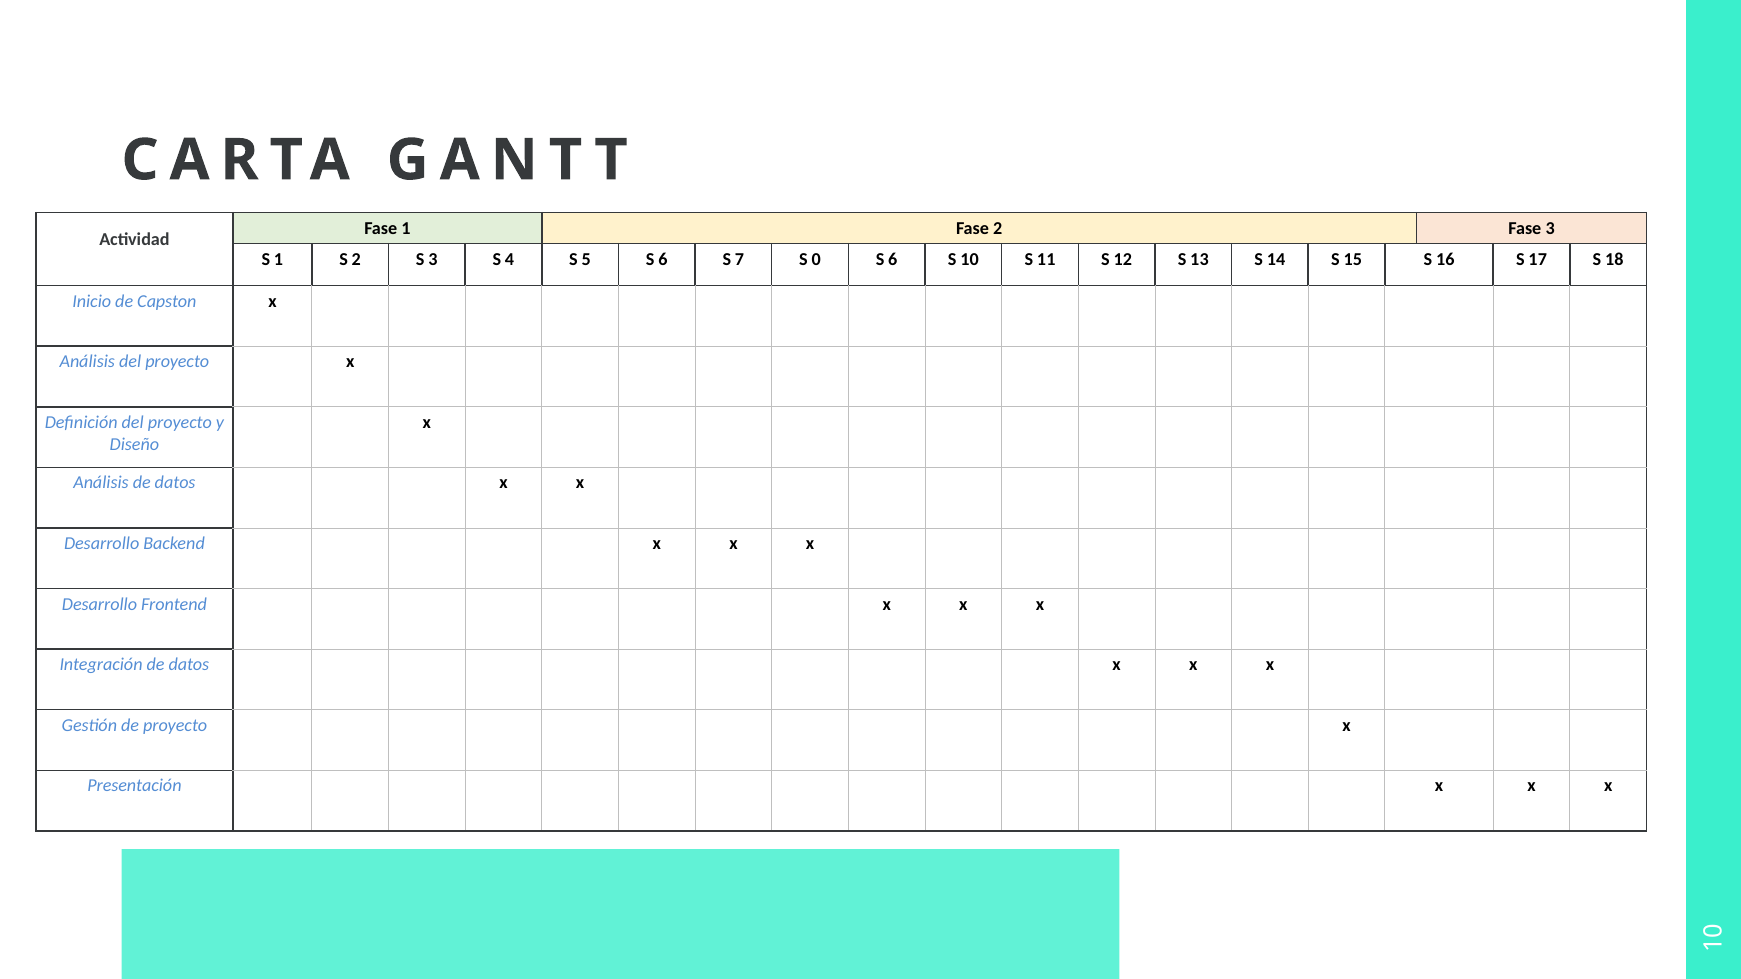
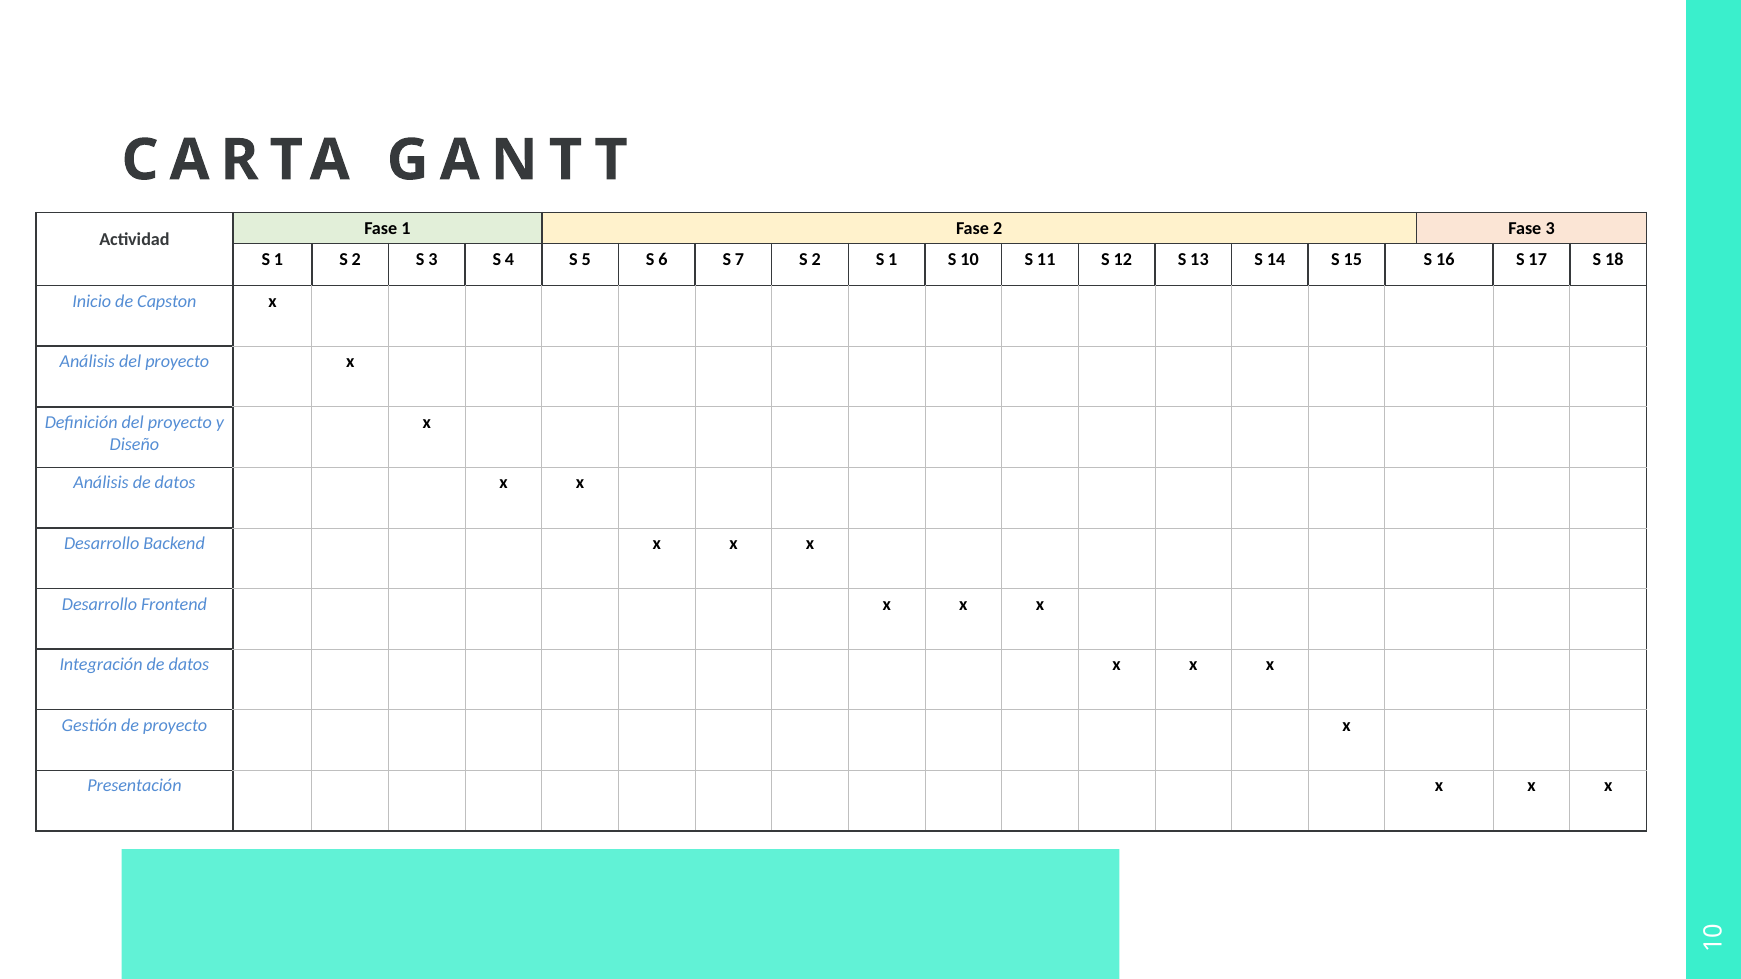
7 S 0: 0 -> 2
6 at (893, 259): 6 -> 1
